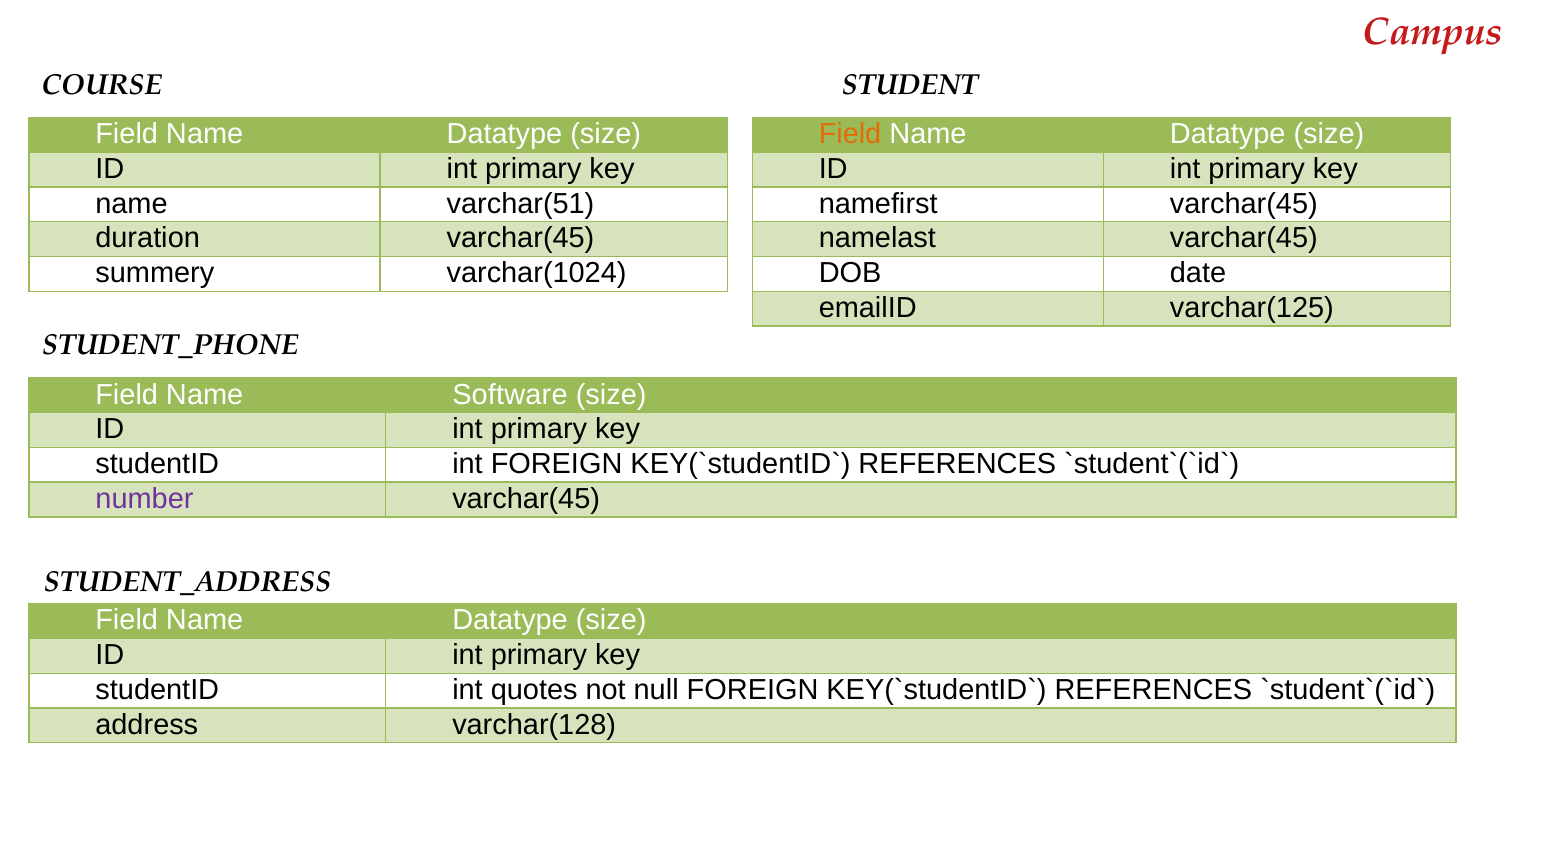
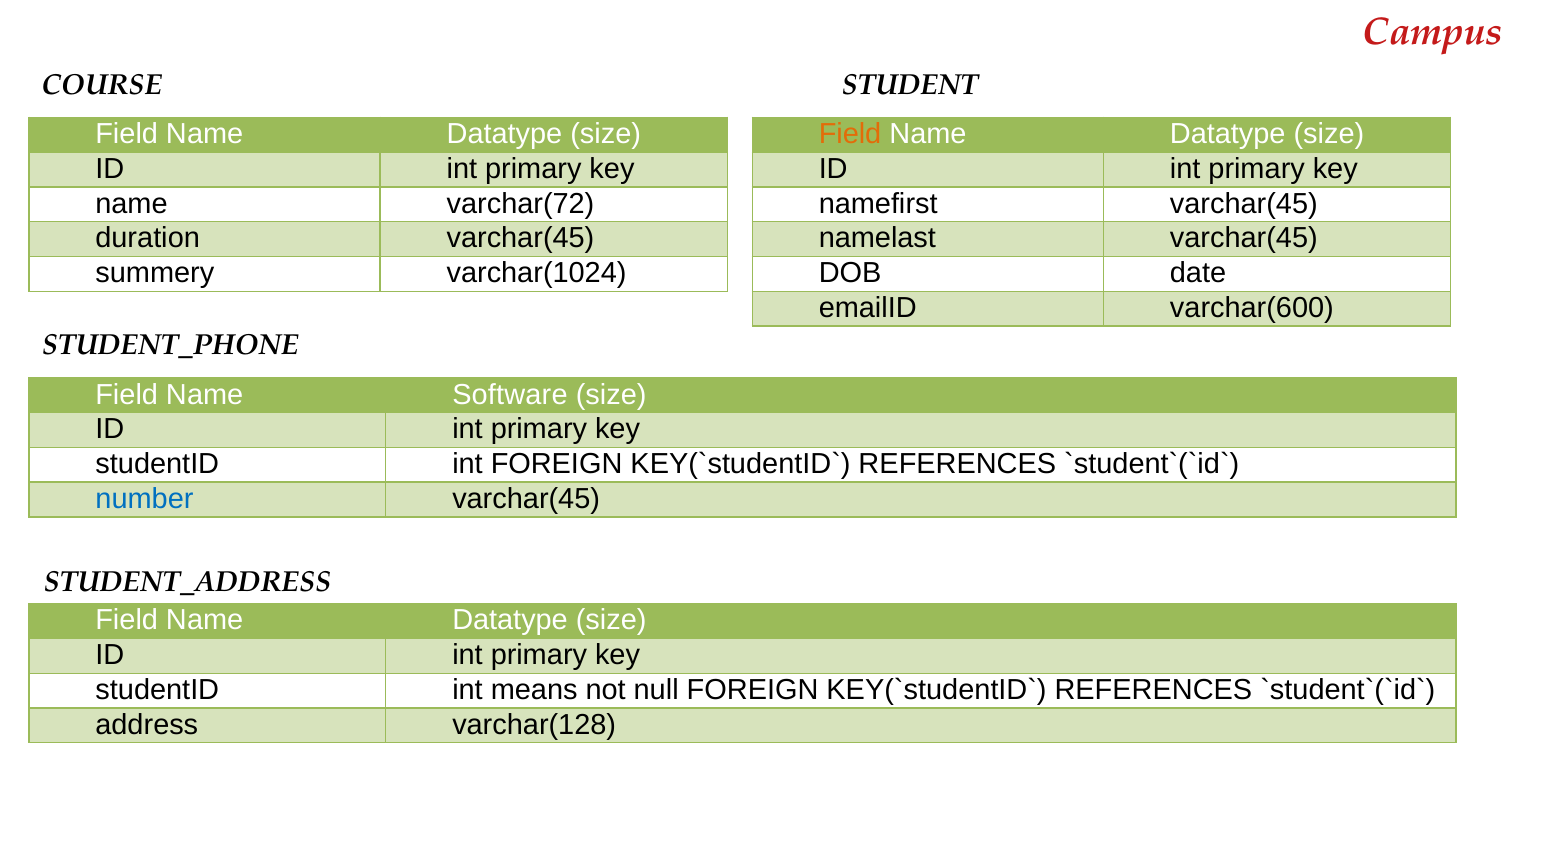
varchar(51: varchar(51 -> varchar(72
varchar(125: varchar(125 -> varchar(600
number colour: purple -> blue
quotes: quotes -> means
